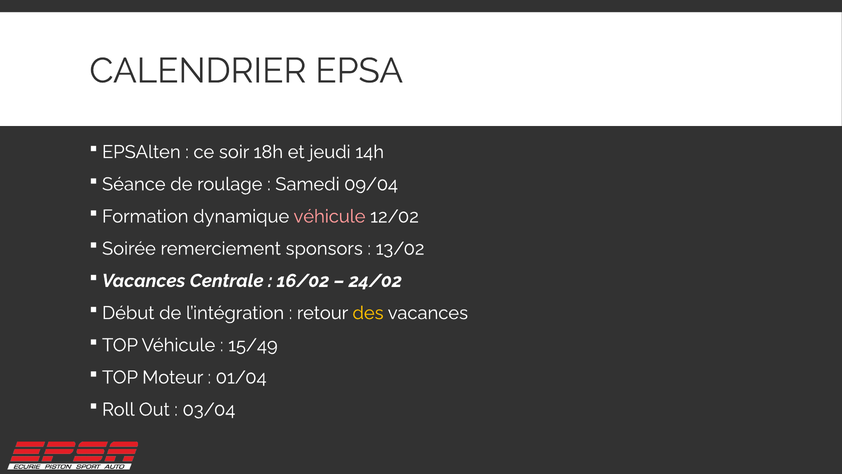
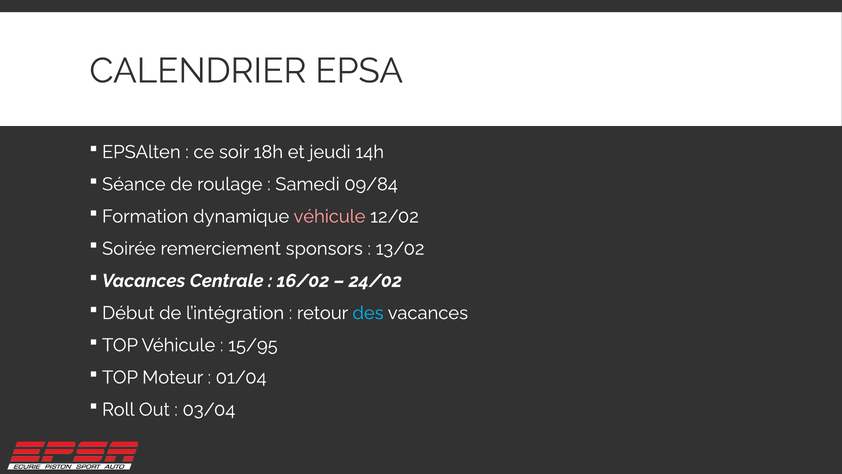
09/04: 09/04 -> 09/84
des colour: yellow -> light blue
15/49: 15/49 -> 15/95
